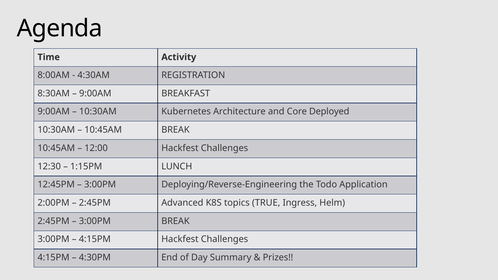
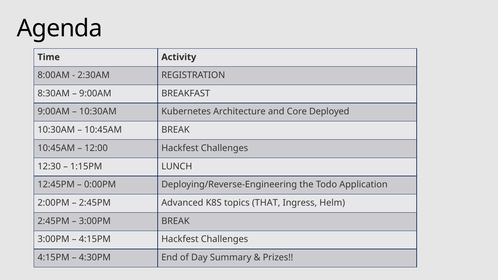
4:30AM: 4:30AM -> 2:30AM
3:00PM at (100, 185): 3:00PM -> 0:00PM
TRUE: TRUE -> THAT
